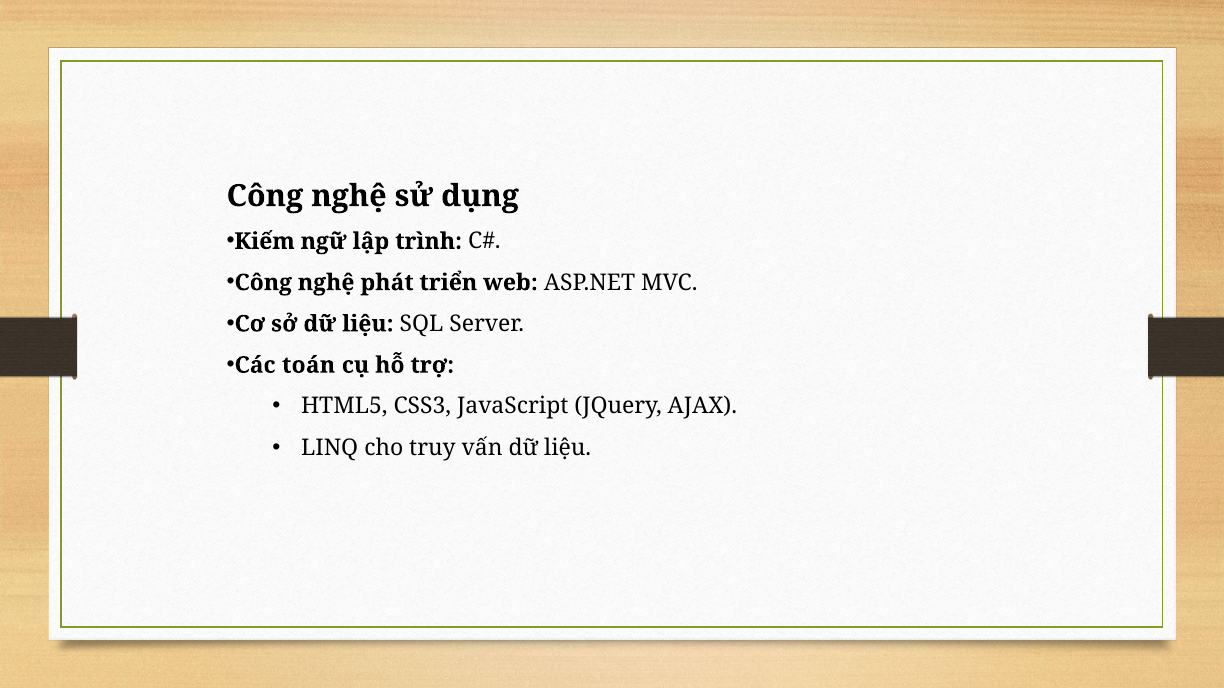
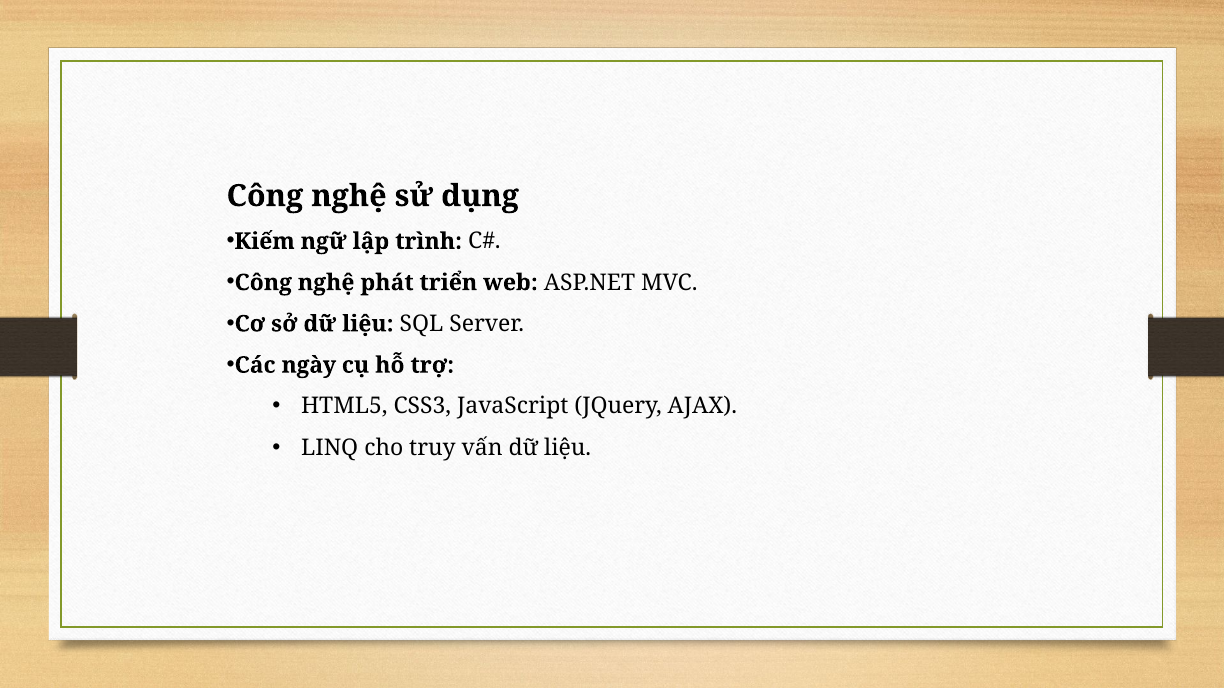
toán: toán -> ngày
